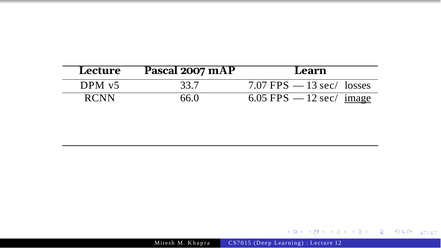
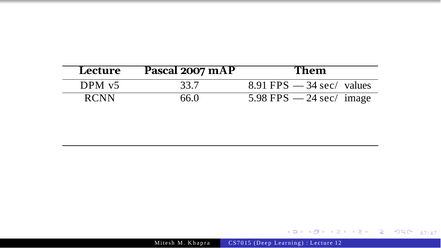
Learn: Learn -> Them
7.07: 7.07 -> 8.91
13: 13 -> 34
losses: losses -> values
6.05: 6.05 -> 5.98
12 at (312, 98): 12 -> 24
image underline: present -> none
